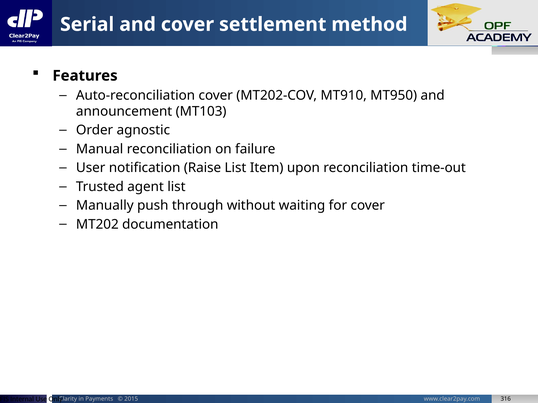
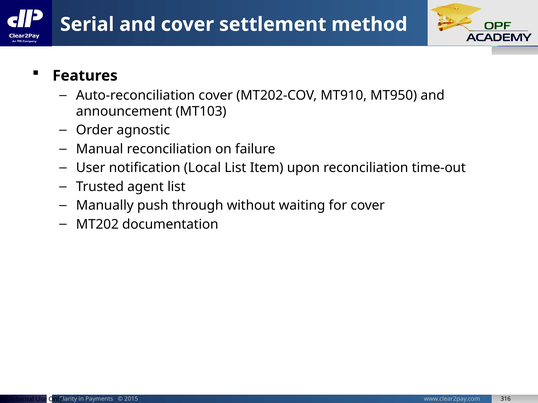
Raise: Raise -> Local
